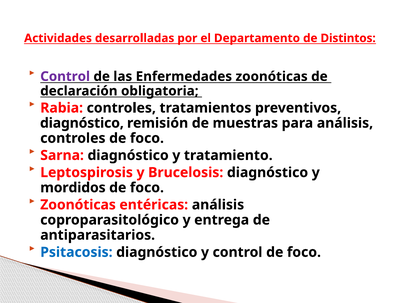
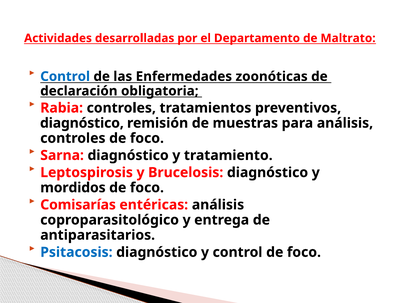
Distintos: Distintos -> Maltrato
Control at (65, 76) colour: purple -> blue
Zoonóticas at (78, 204): Zoonóticas -> Comisarías
